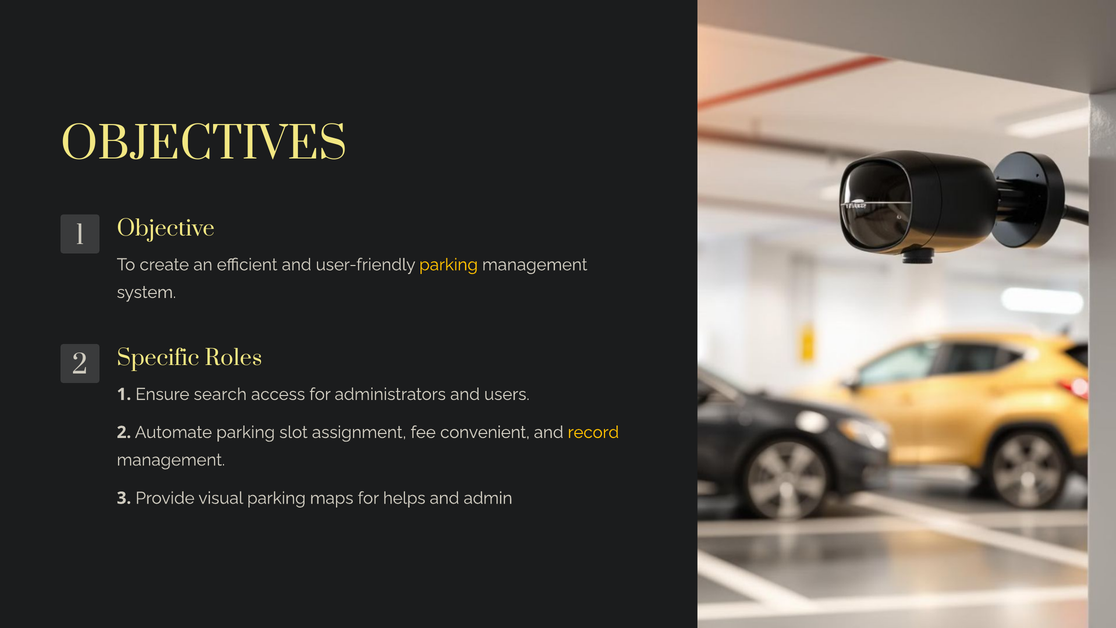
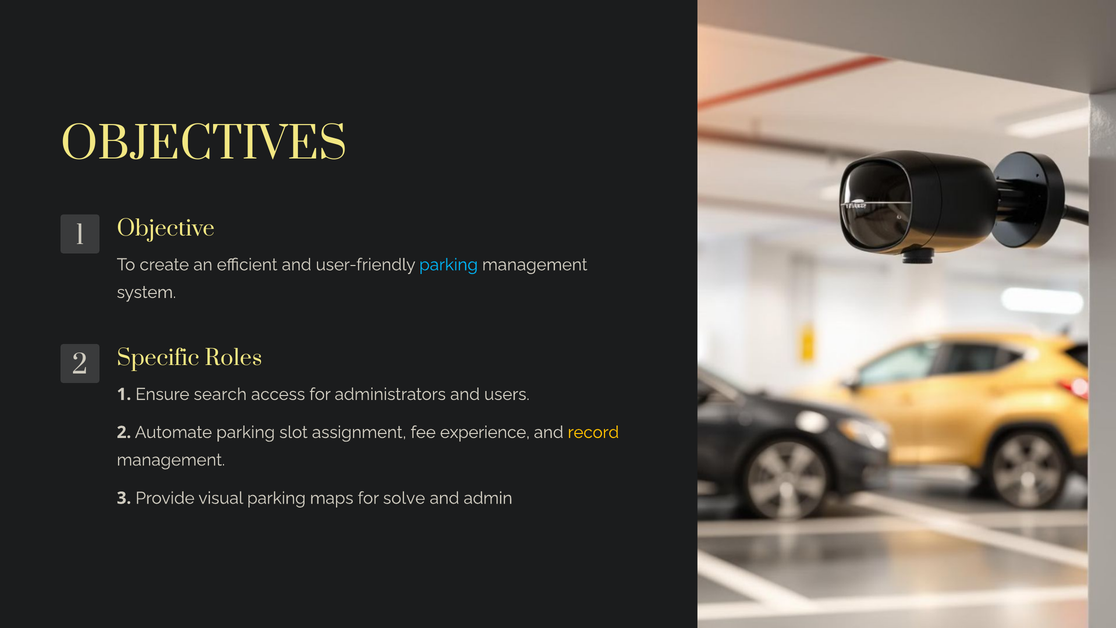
parking at (449, 265) colour: yellow -> light blue
convenient: convenient -> experience
helps: helps -> solve
